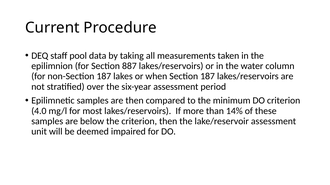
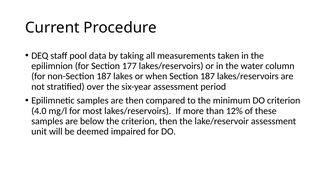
887: 887 -> 177
14%: 14% -> 12%
